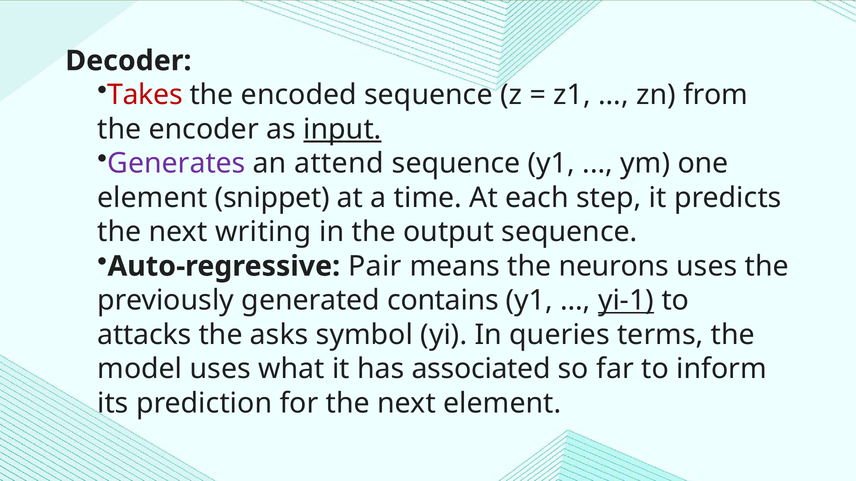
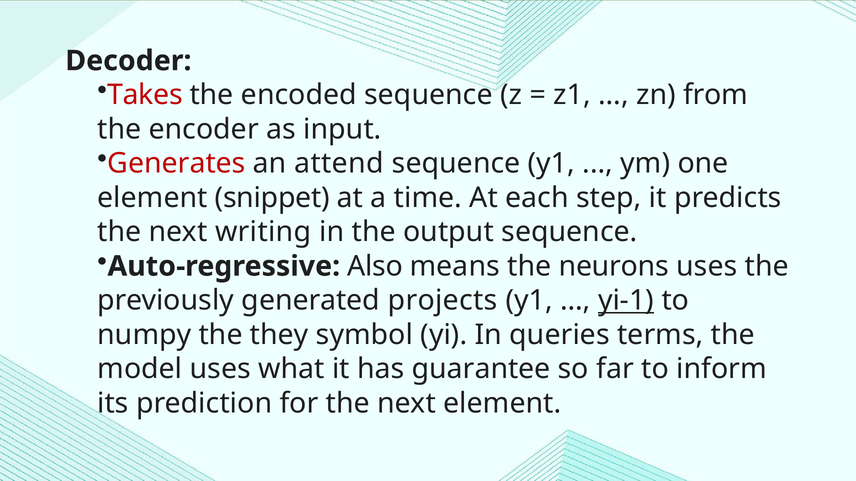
input underline: present -> none
Generates colour: purple -> red
Pair: Pair -> Also
contains: contains -> projects
attacks: attacks -> numpy
asks: asks -> they
associated: associated -> guarantee
